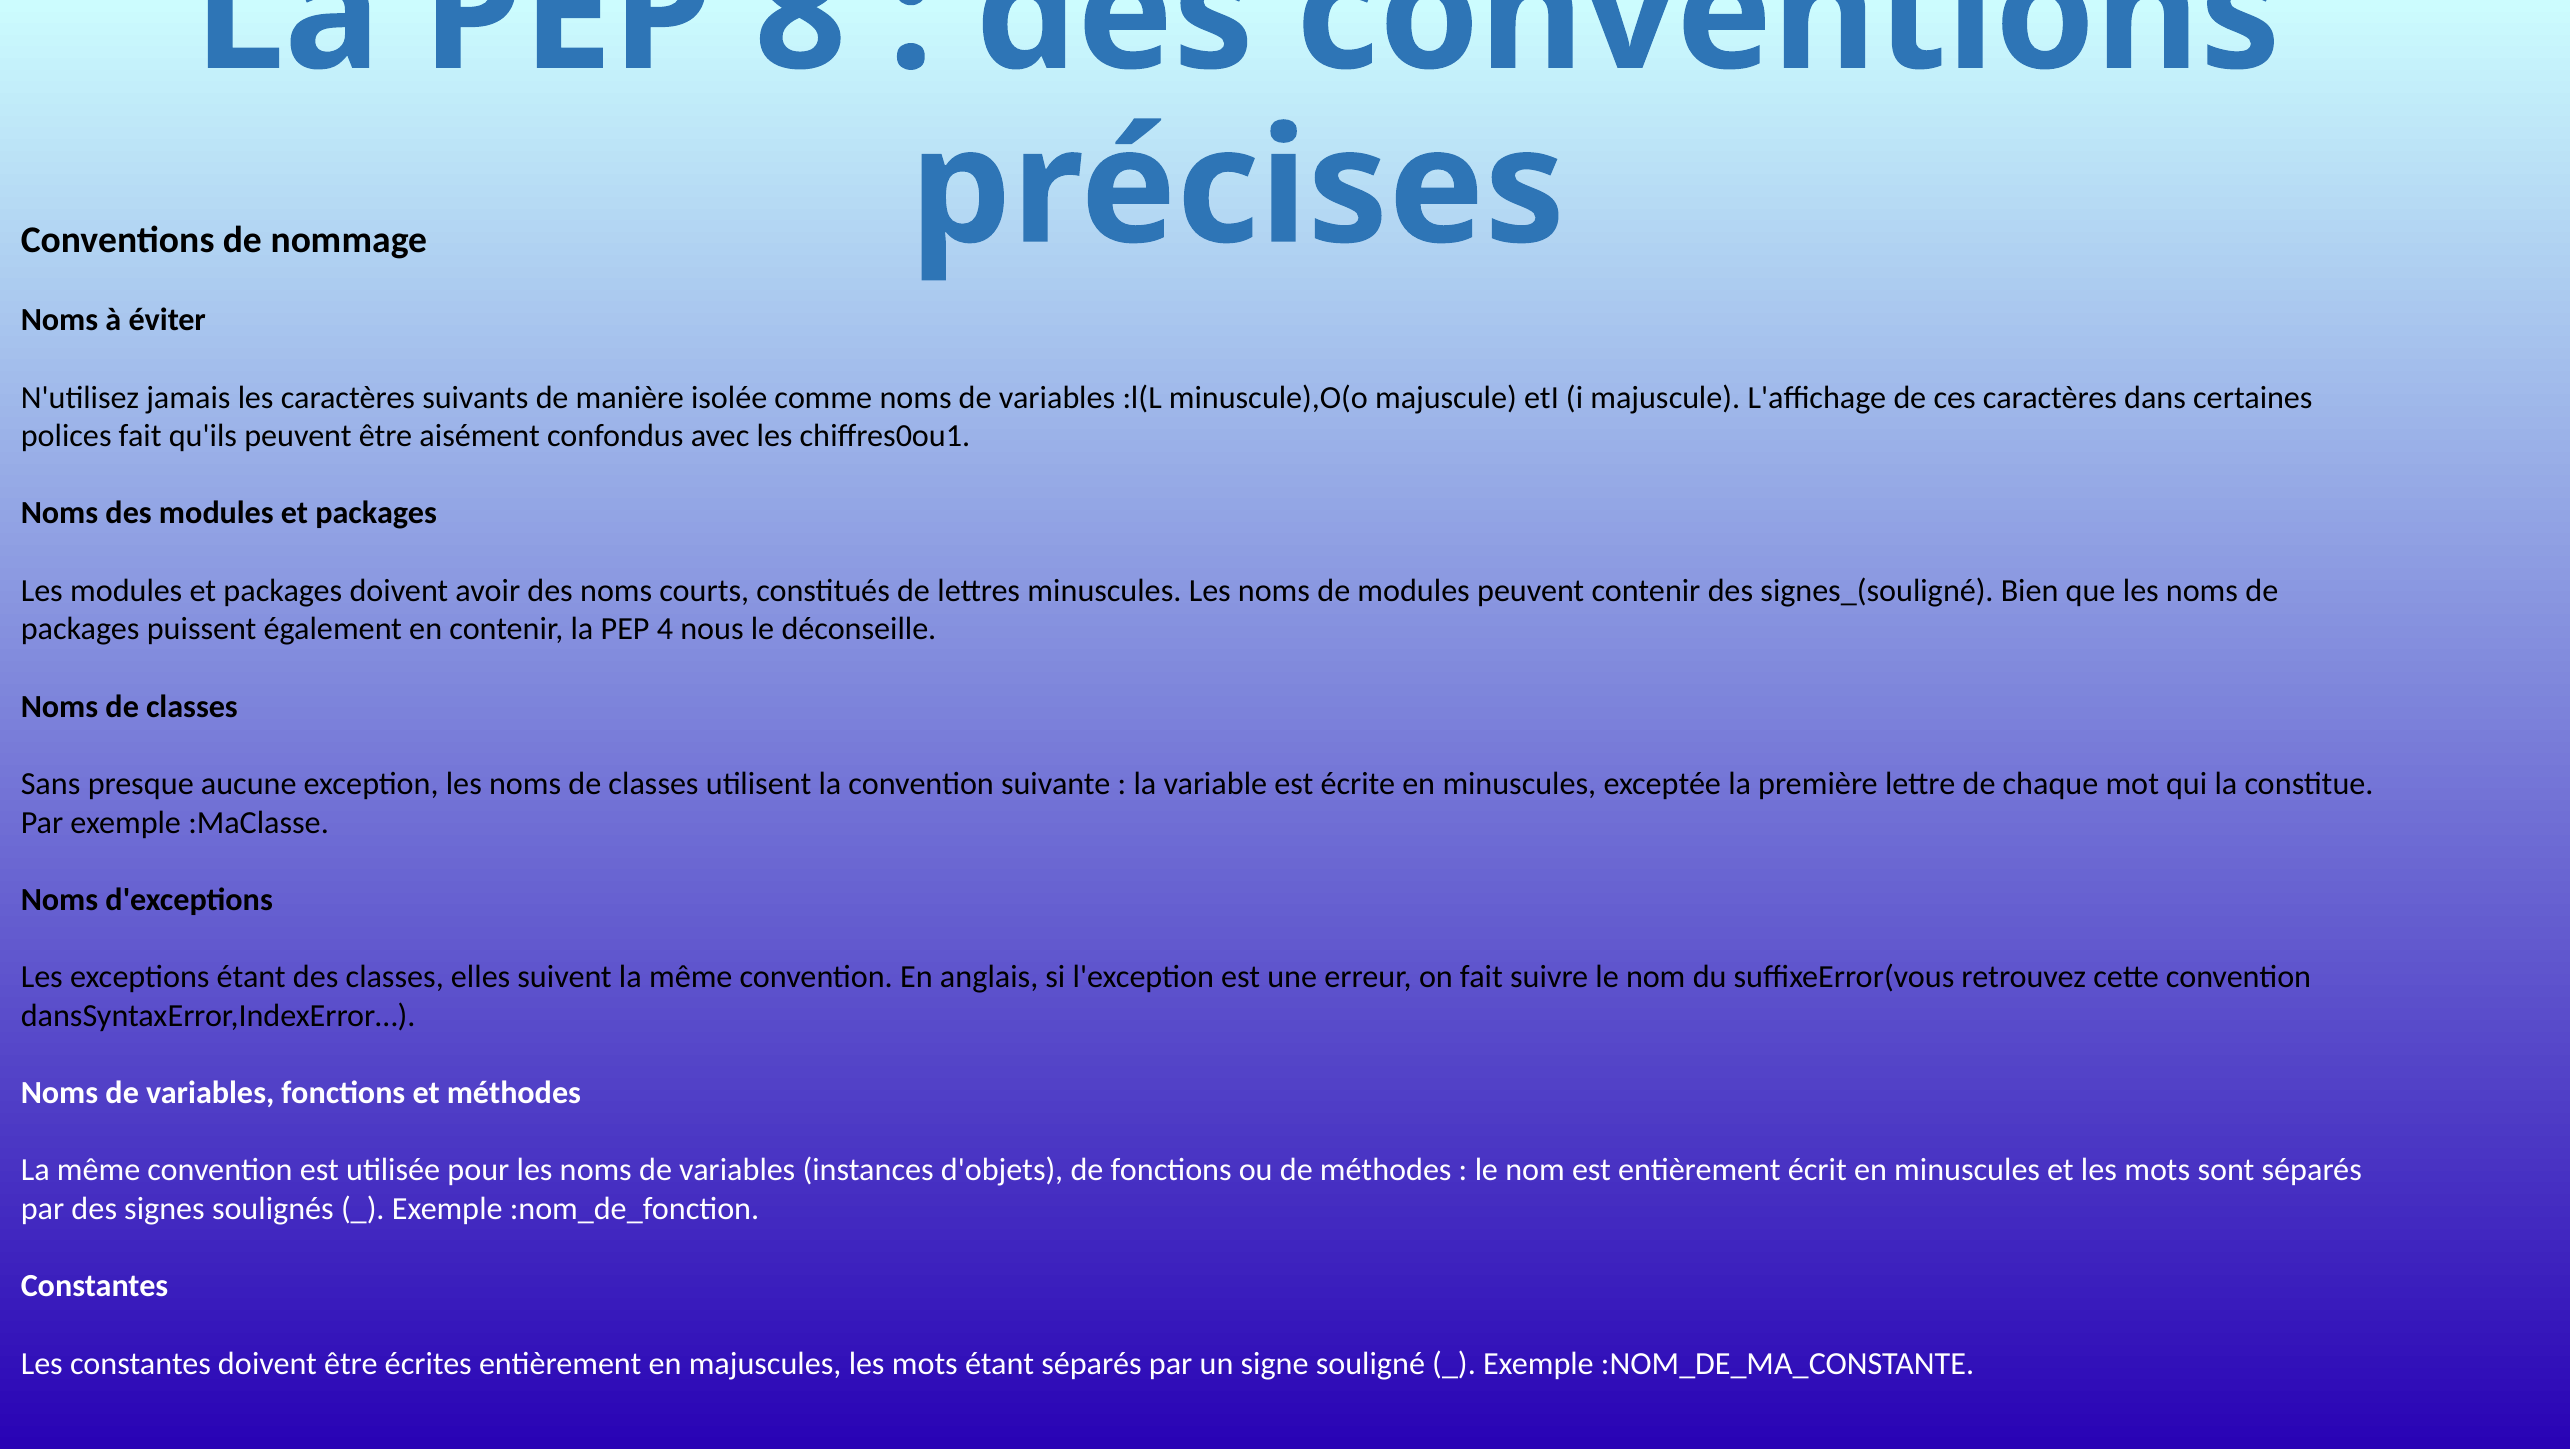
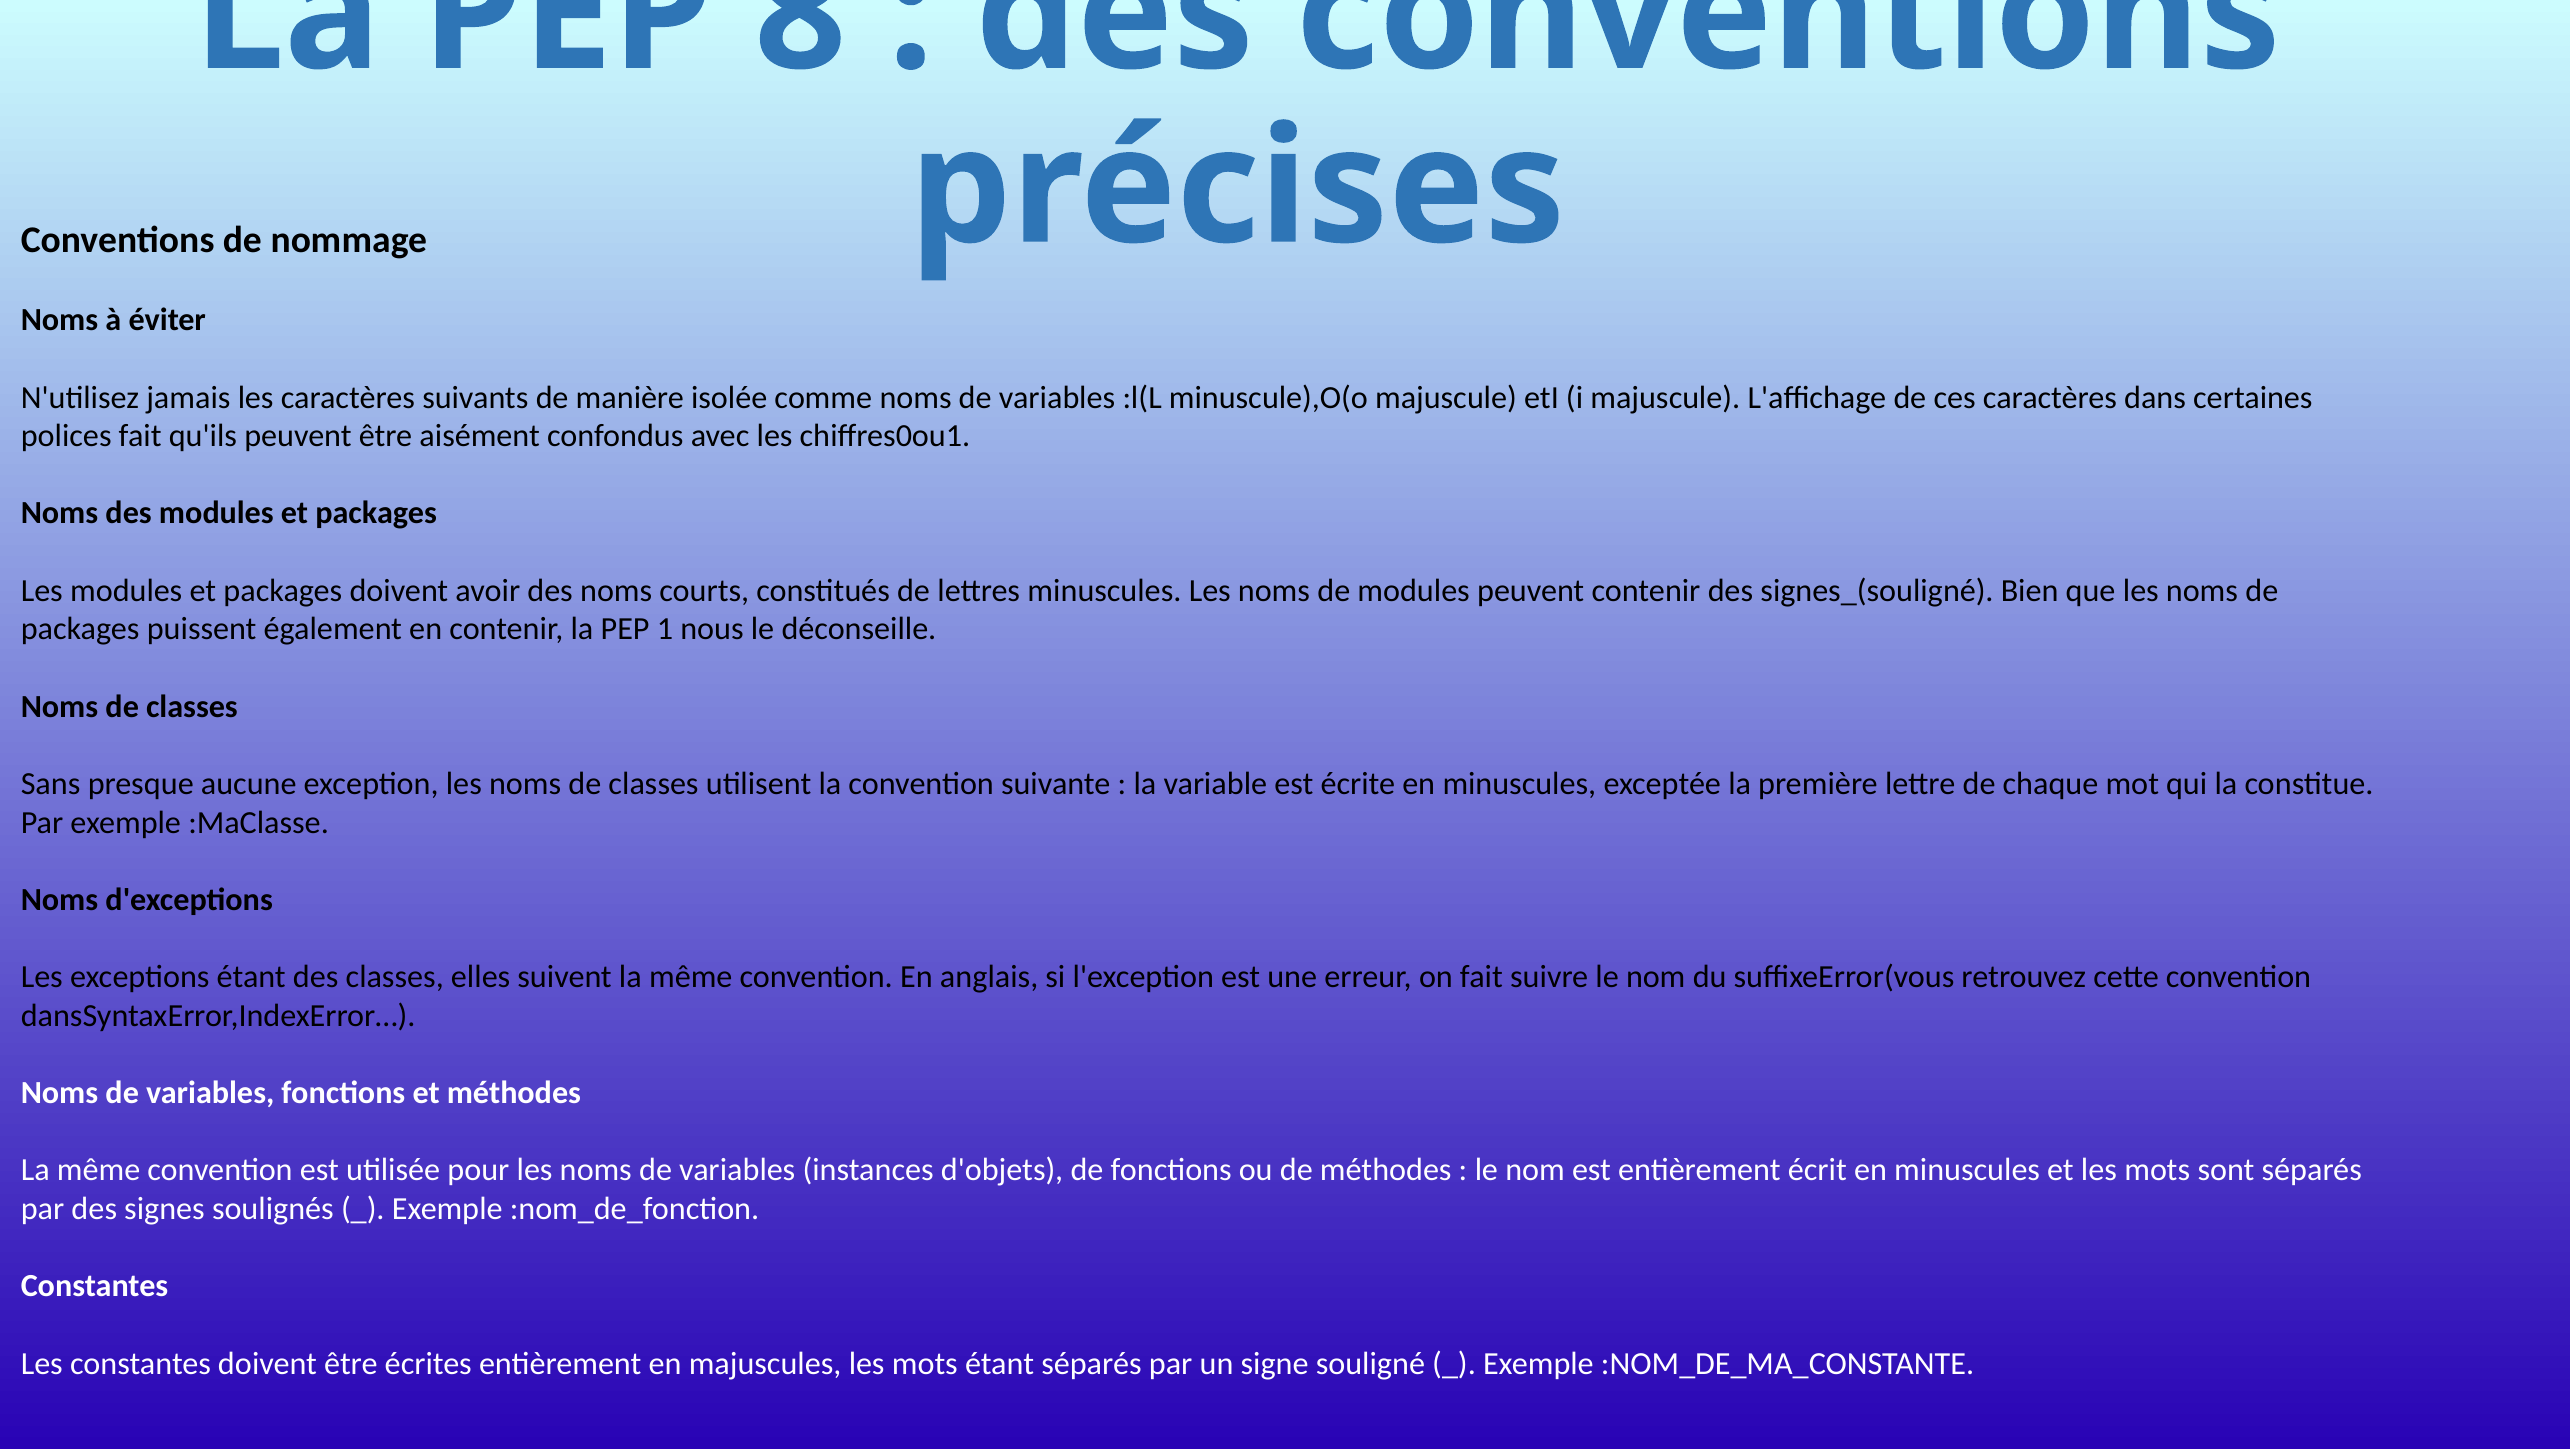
4: 4 -> 1
